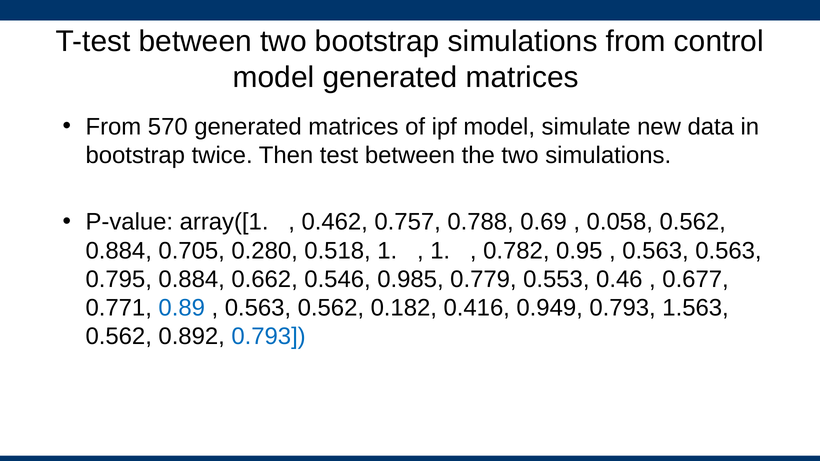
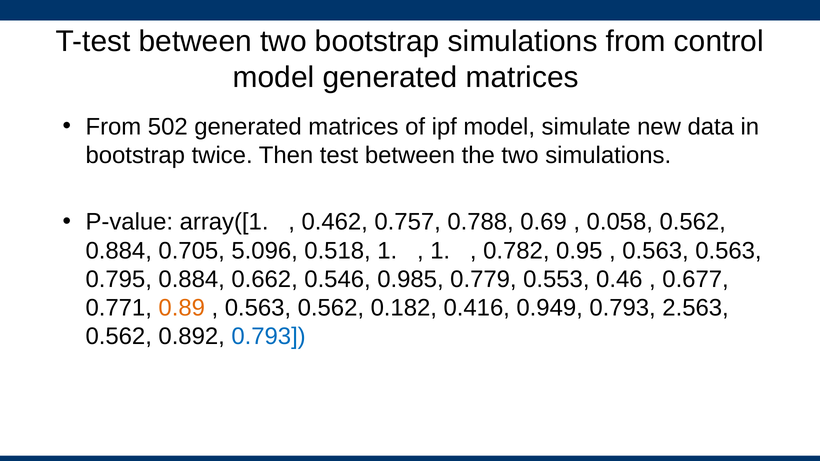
570: 570 -> 502
0.280: 0.280 -> 5.096
0.89 colour: blue -> orange
1.563: 1.563 -> 2.563
